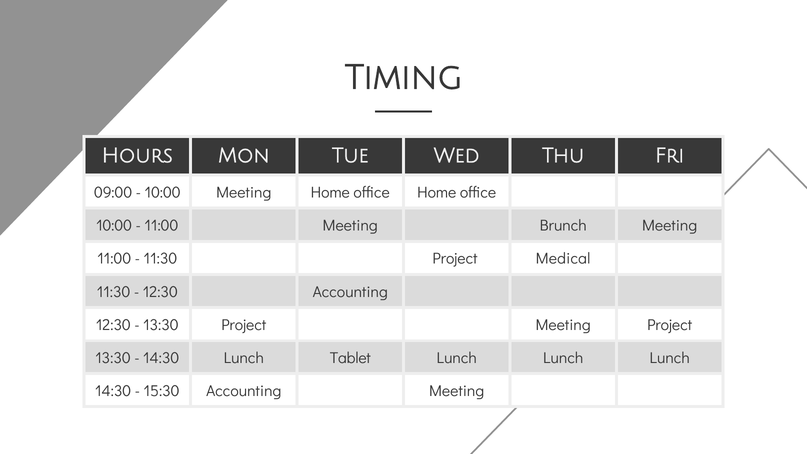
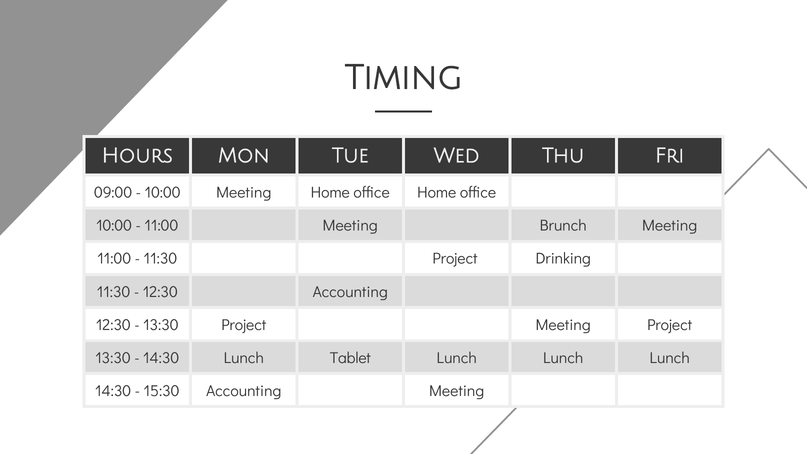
Medical: Medical -> Drinking
